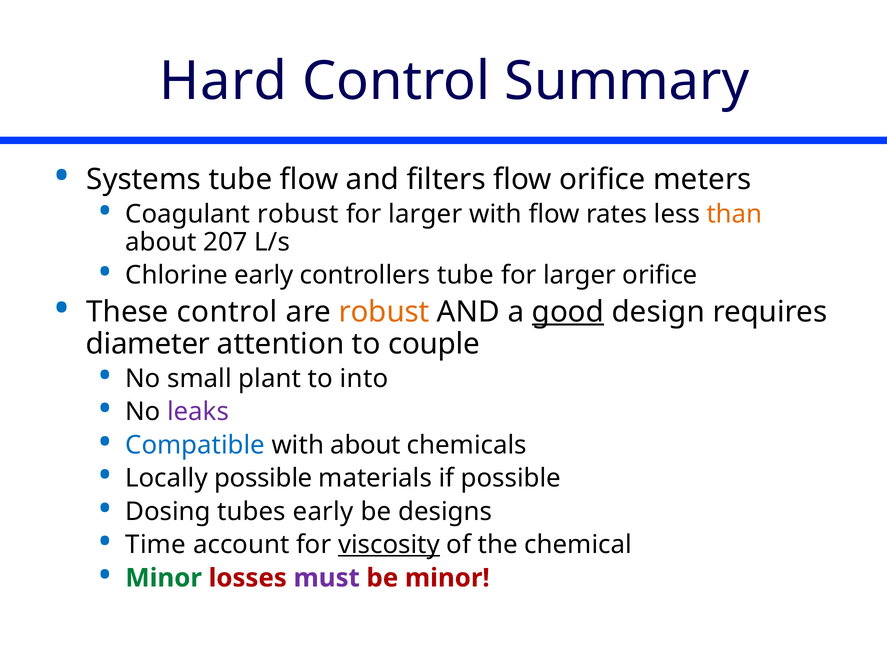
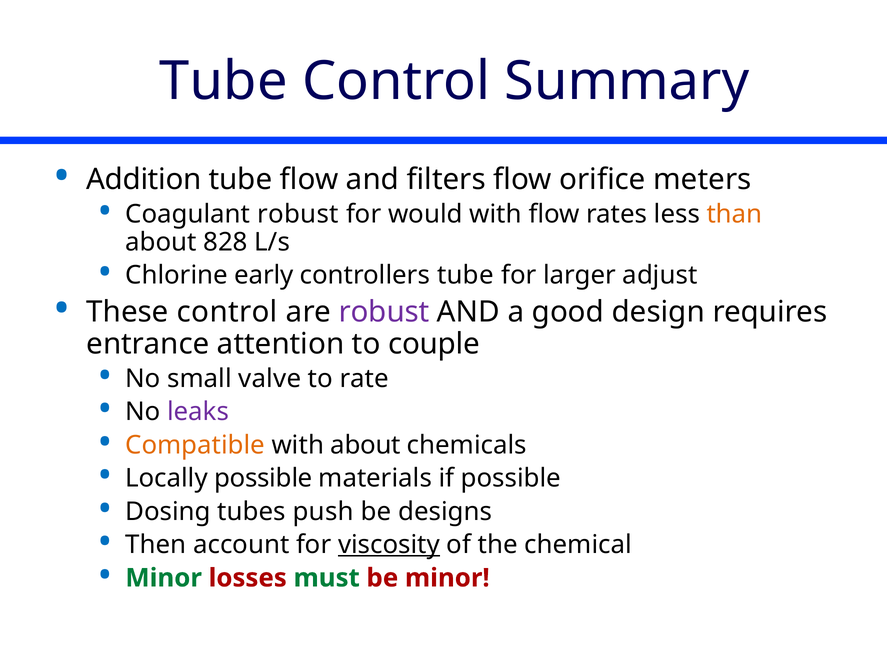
Hard at (223, 81): Hard -> Tube
Systems: Systems -> Addition
larger at (425, 214): larger -> would
207: 207 -> 828
larger orifice: orifice -> adjust
robust at (384, 312) colour: orange -> purple
good underline: present -> none
diameter: diameter -> entrance
plant: plant -> valve
into: into -> rate
Compatible colour: blue -> orange
tubes early: early -> push
Time: Time -> Then
must colour: purple -> green
